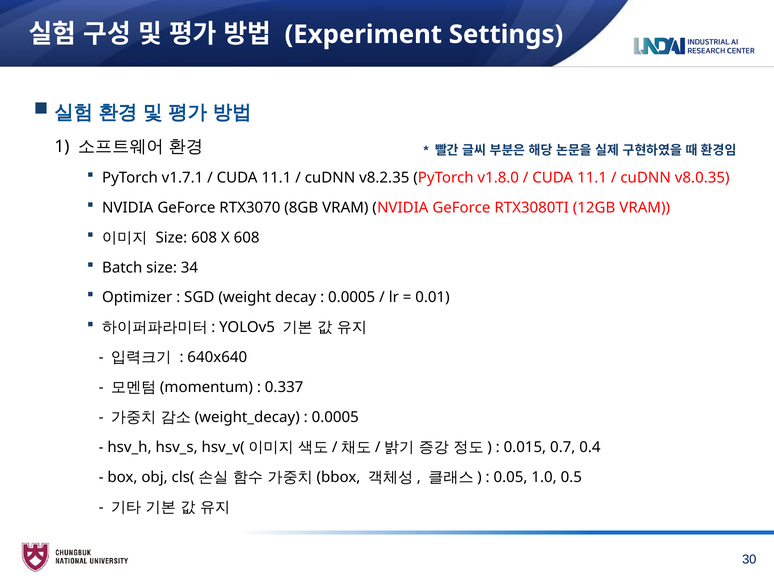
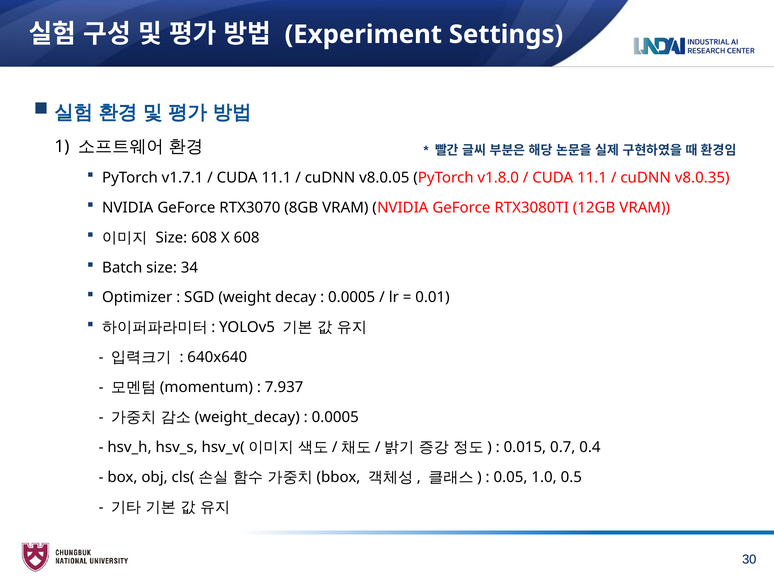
v8.2.35: v8.2.35 -> v8.0.05
0.337: 0.337 -> 7.937
